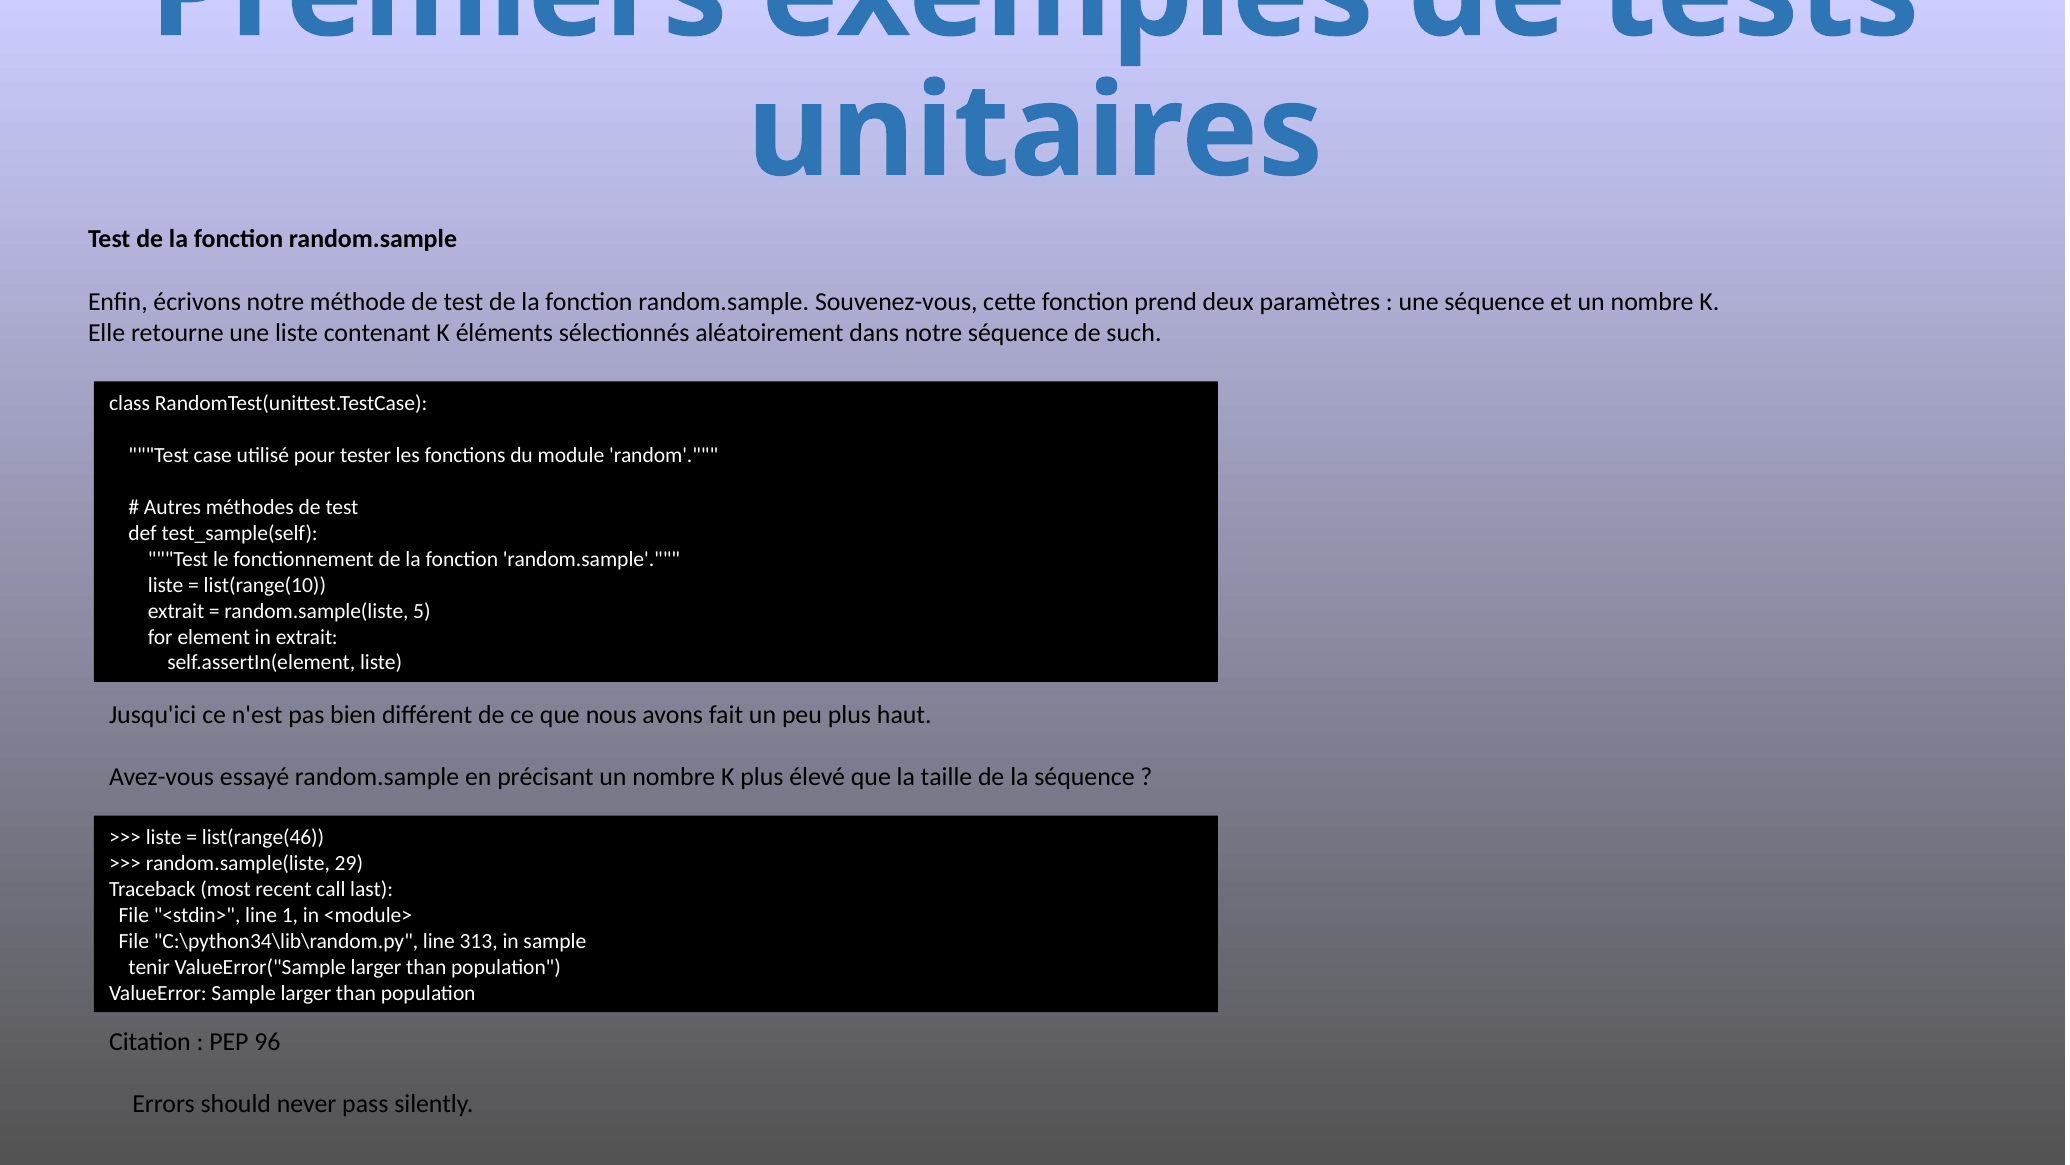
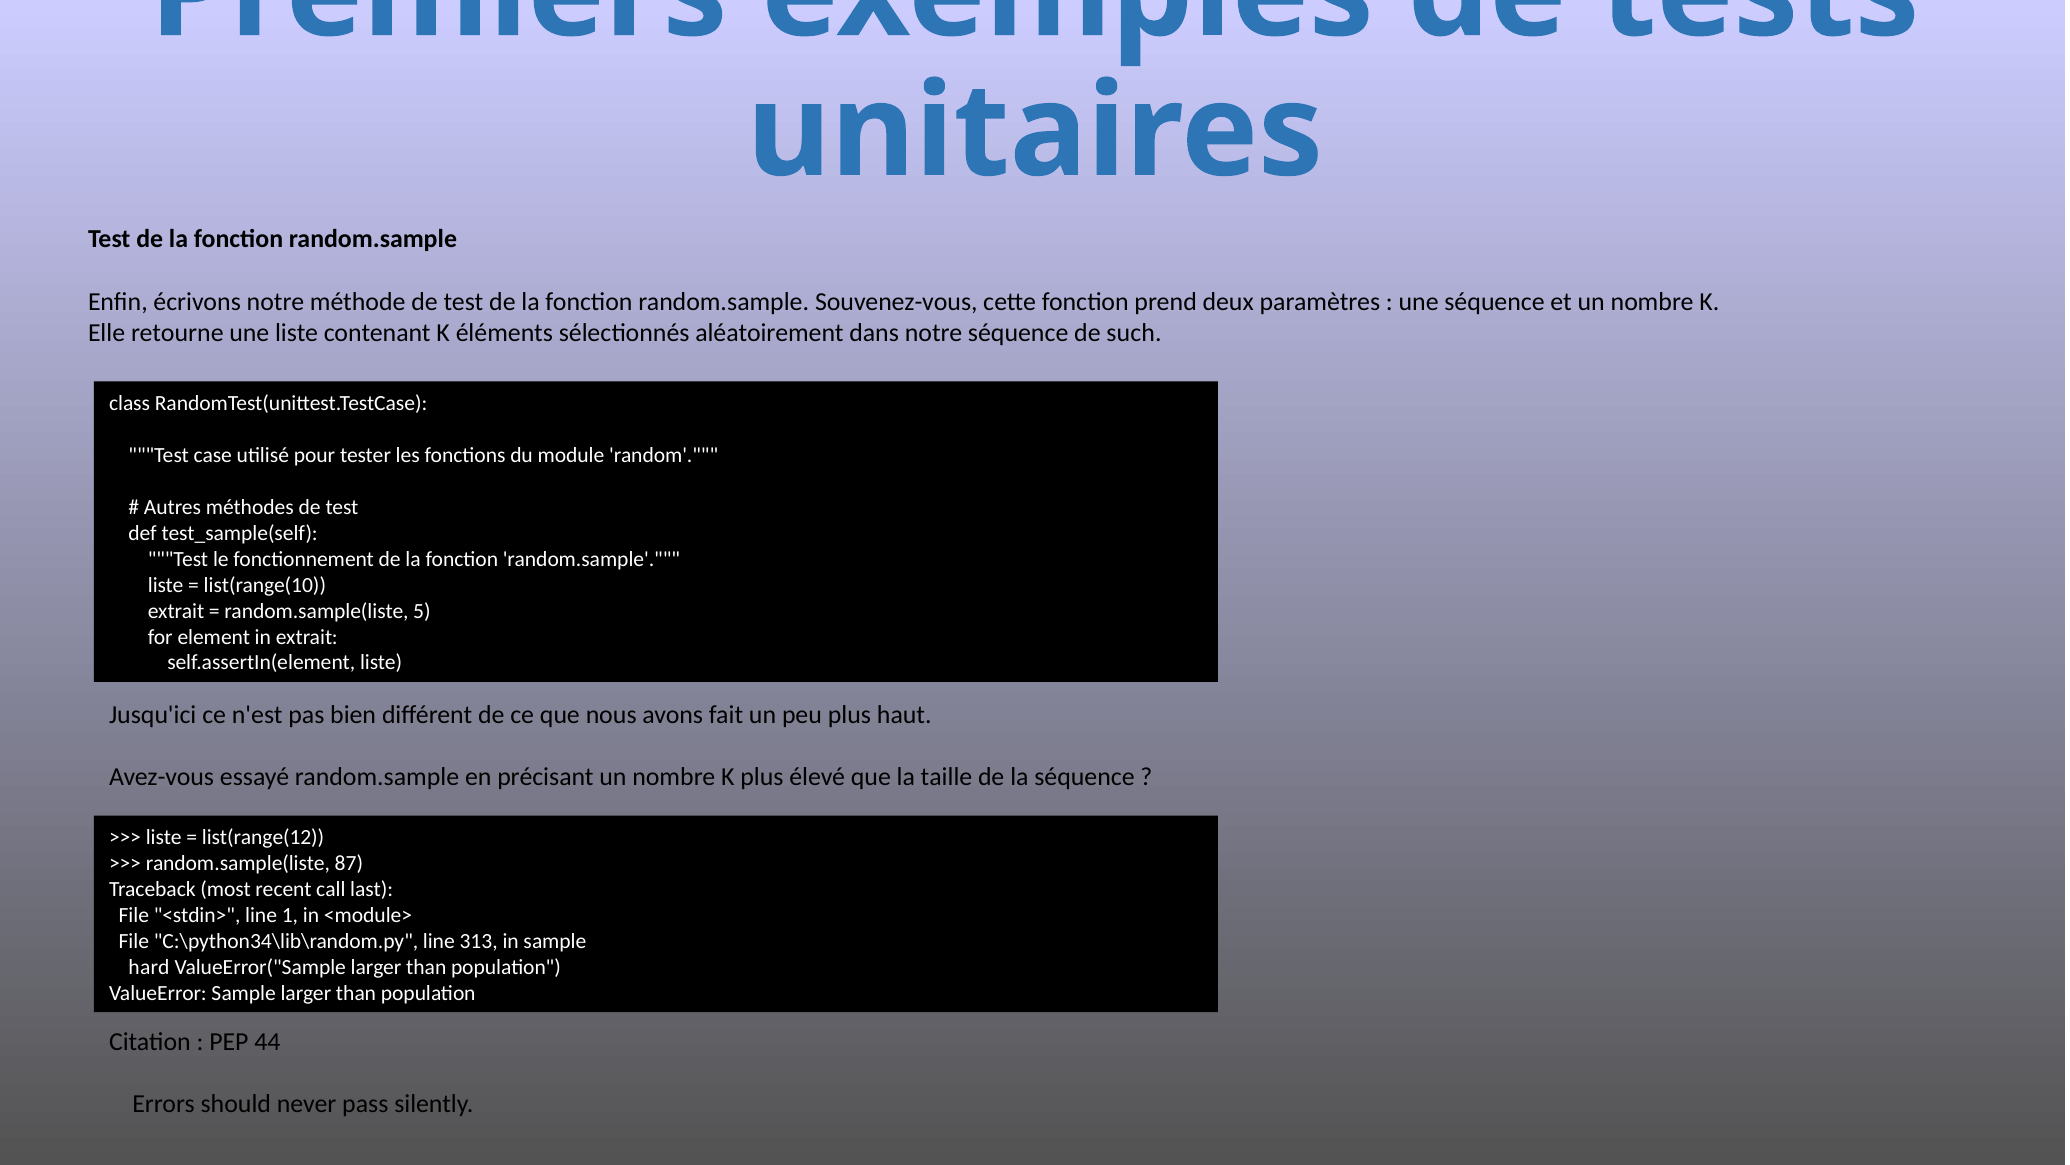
list(range(46: list(range(46 -> list(range(12
29: 29 -> 87
tenir: tenir -> hard
96: 96 -> 44
